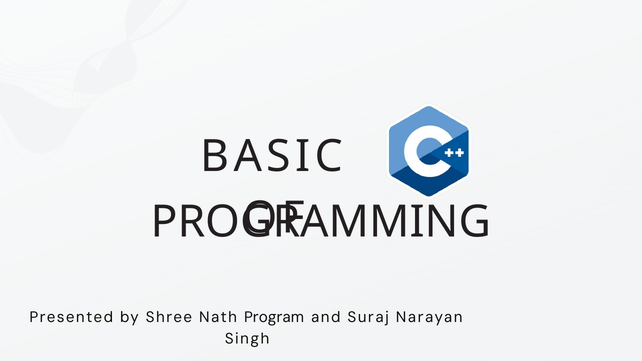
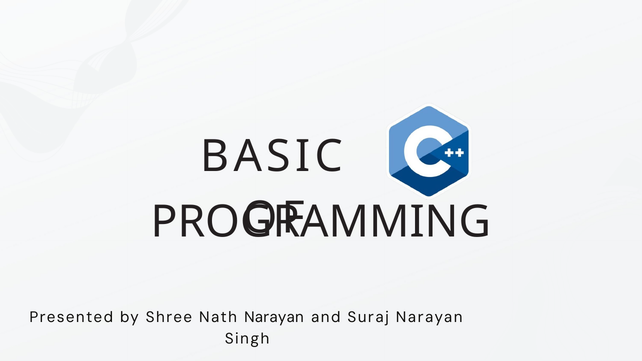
Nath Program: Program -> Narayan
